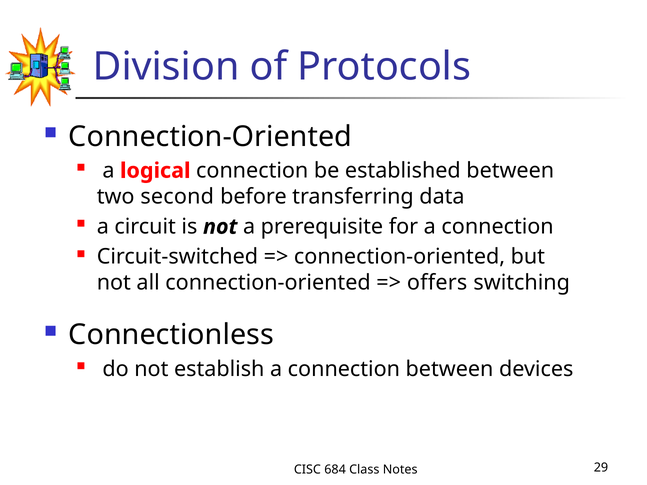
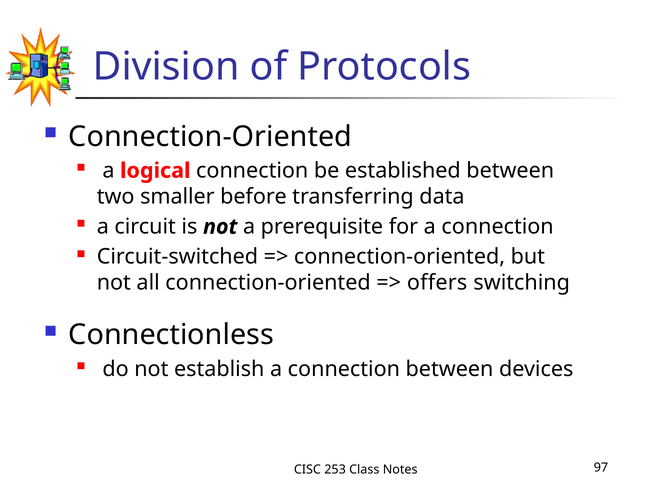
second: second -> smaller
684: 684 -> 253
29: 29 -> 97
